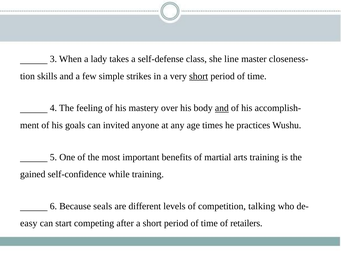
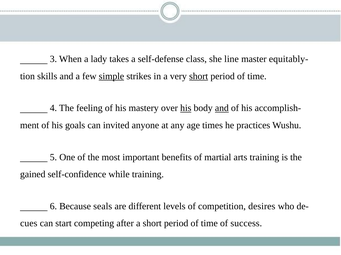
closeness-: closeness- -> equitably-
simple underline: none -> present
his at (186, 108) underline: none -> present
talking: talking -> desires
easy: easy -> cues
retailers: retailers -> success
